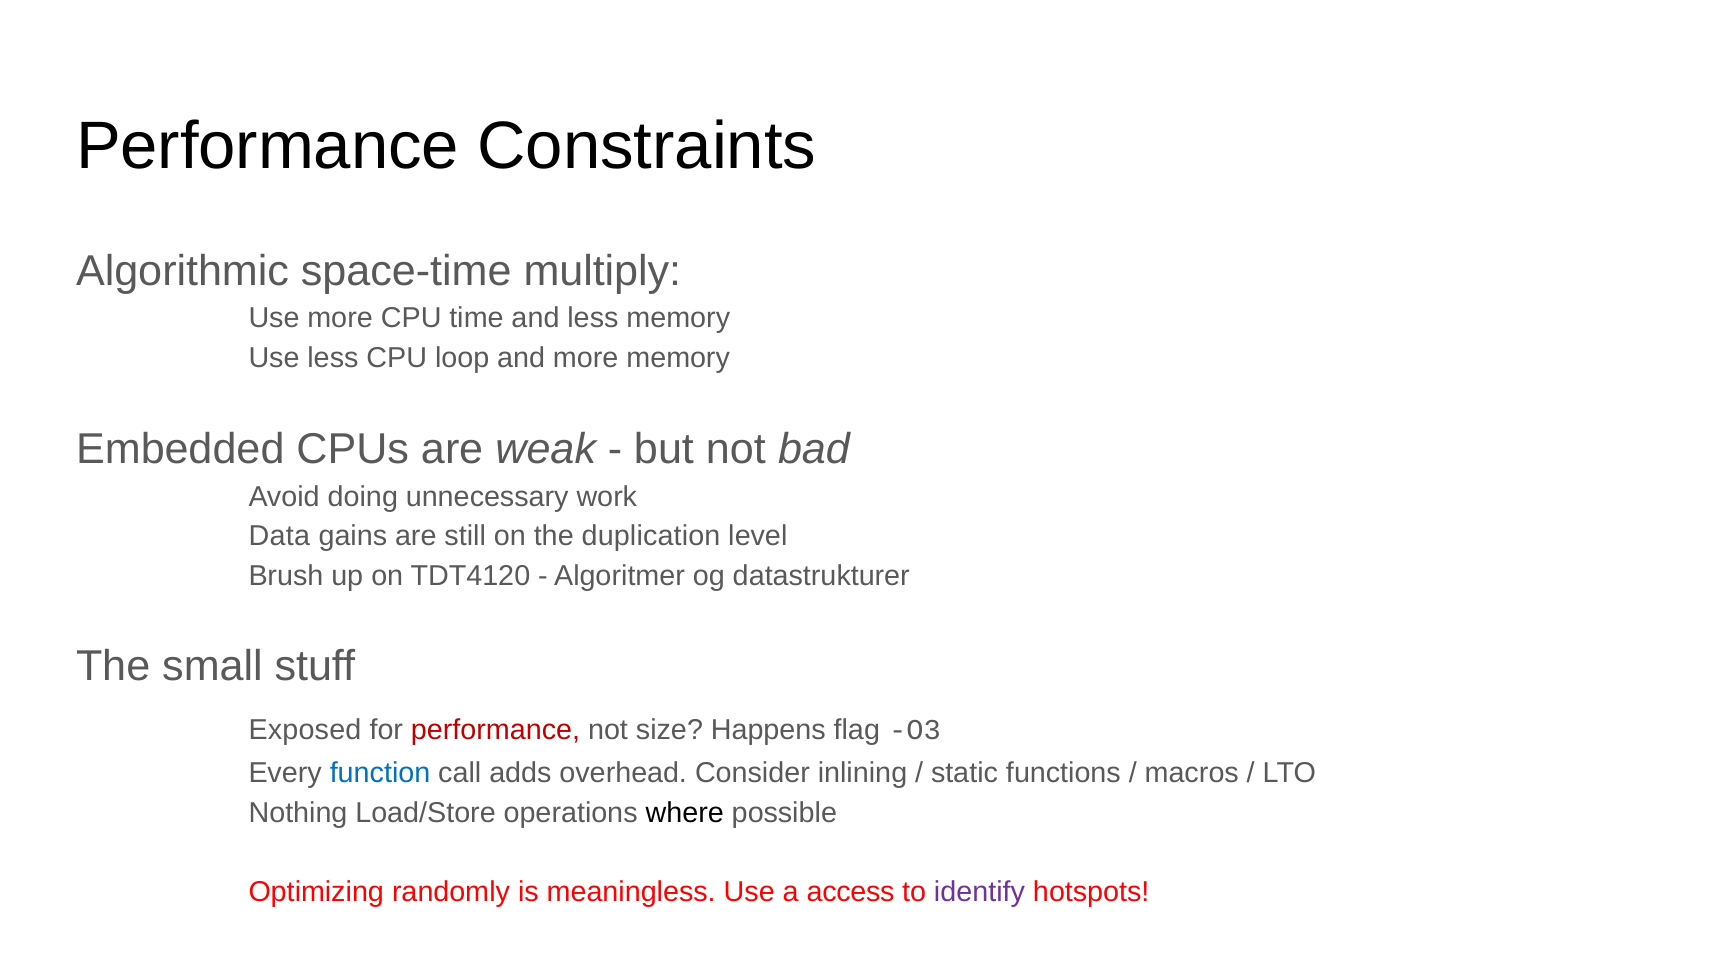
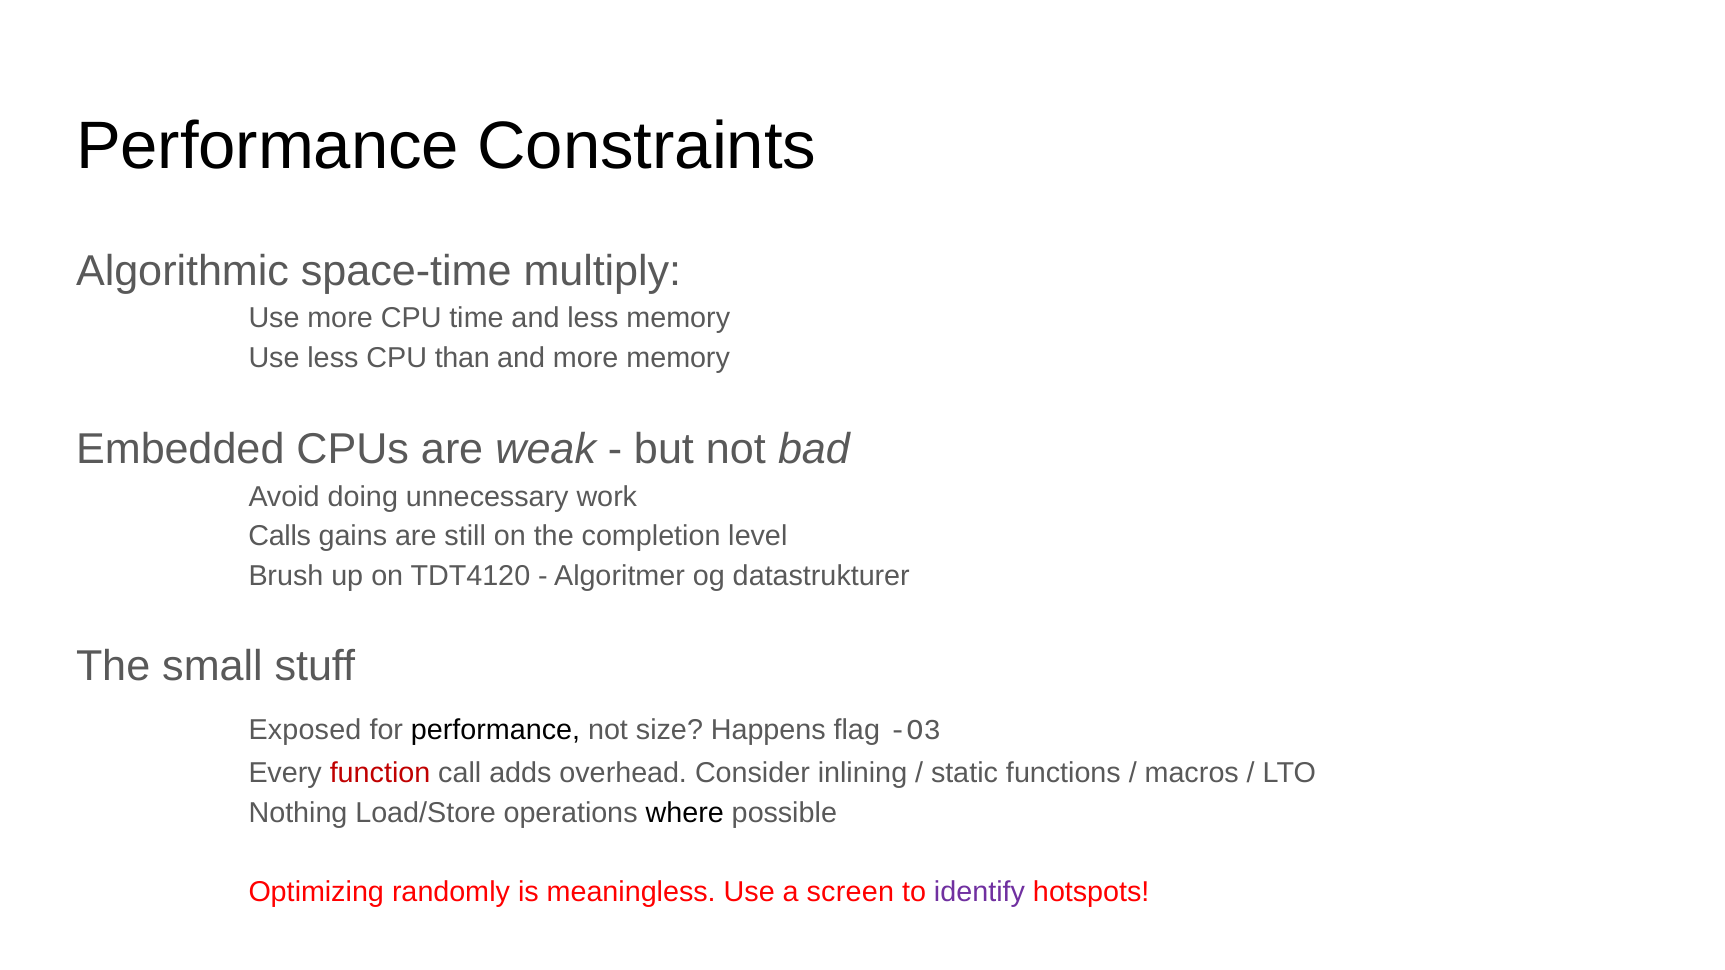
loop: loop -> than
Data: Data -> Calls
duplication: duplication -> completion
performance at (496, 731) colour: red -> black
function colour: blue -> red
access: access -> screen
